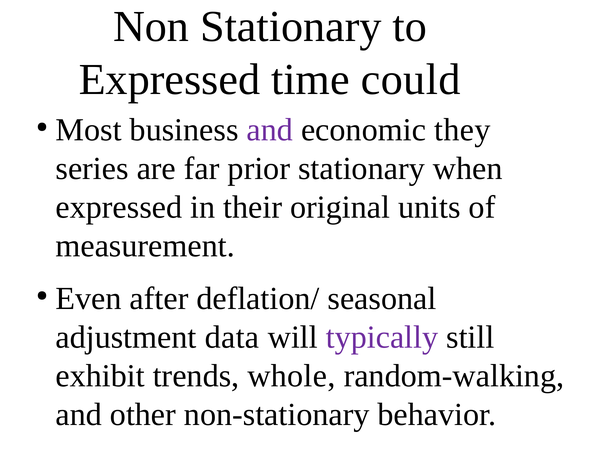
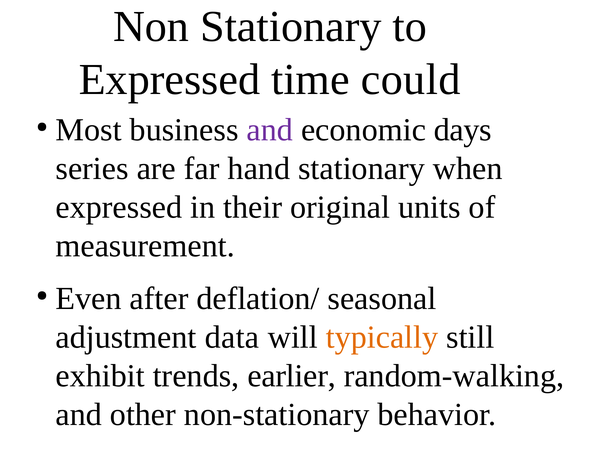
they: they -> days
far prior: prior -> hand
typically colour: purple -> orange
whole: whole -> earlier
